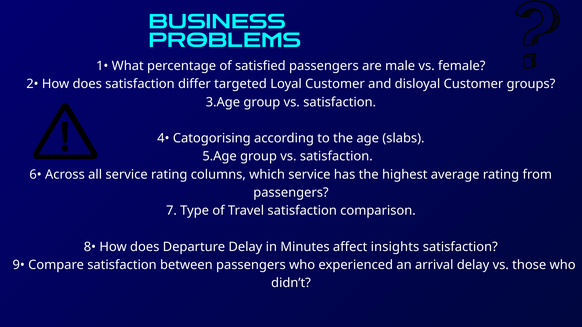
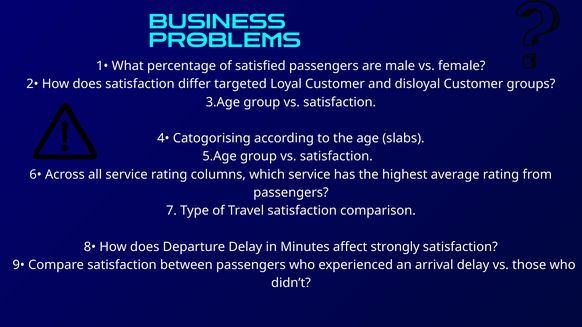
insights: insights -> strongly
